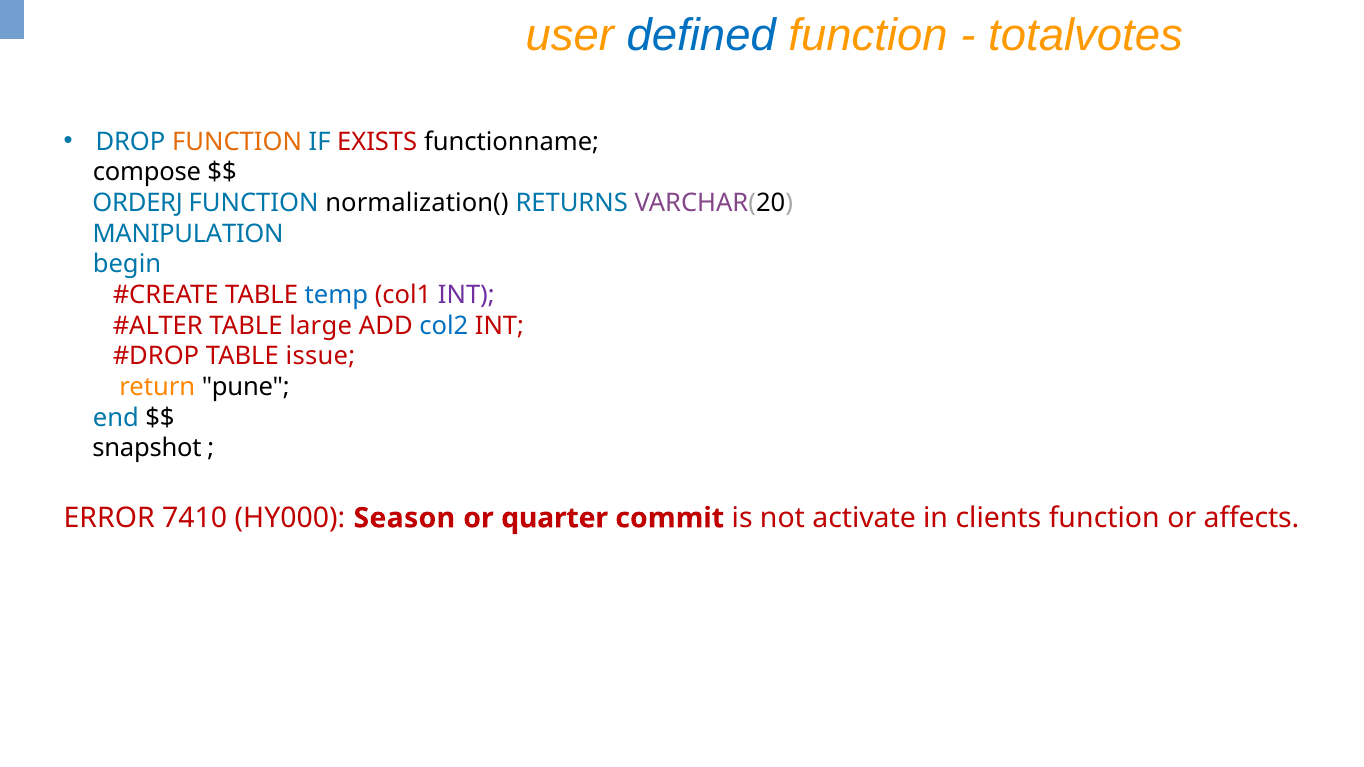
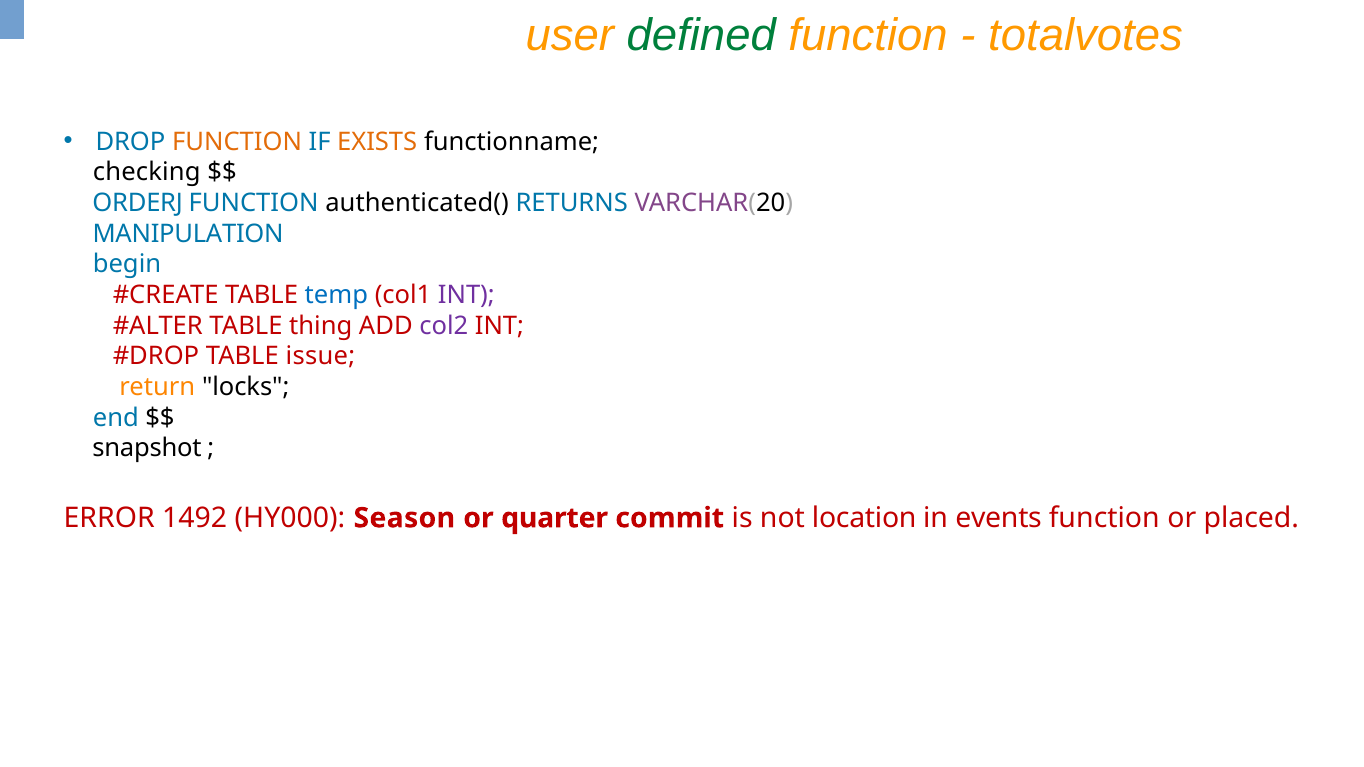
defined colour: blue -> green
EXISTS colour: red -> orange
compose: compose -> checking
normalization(: normalization( -> authenticated(
large: large -> thing
col2 colour: blue -> purple
pune: pune -> locks
7410: 7410 -> 1492
activate: activate -> location
clients: clients -> events
affects: affects -> placed
